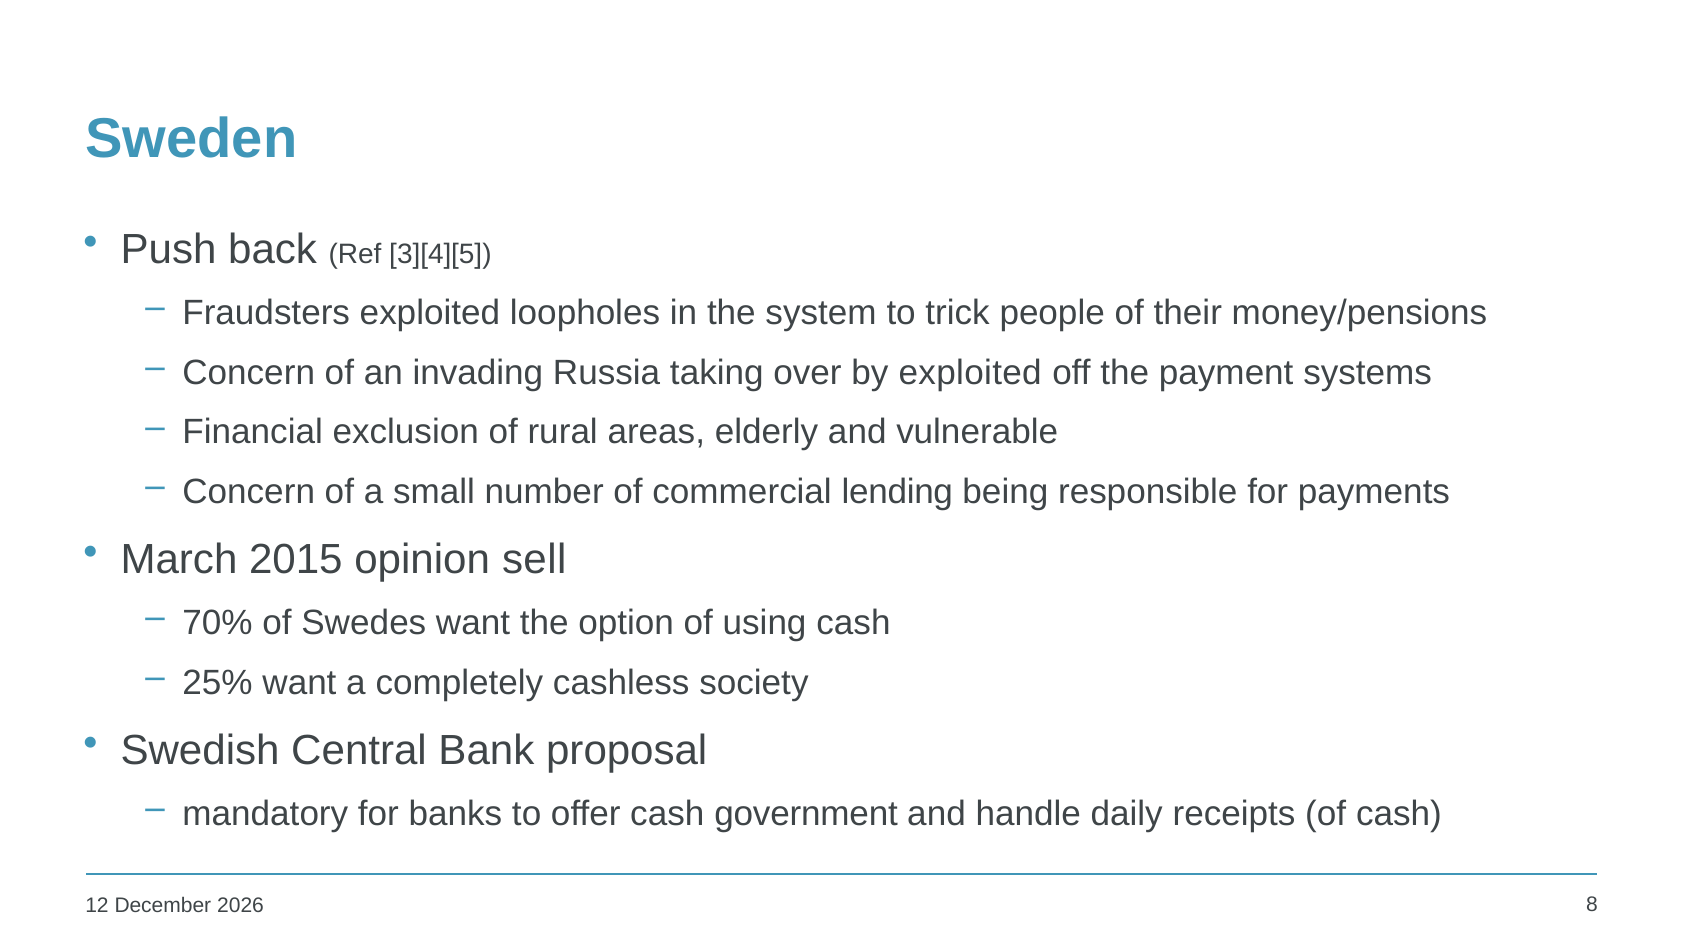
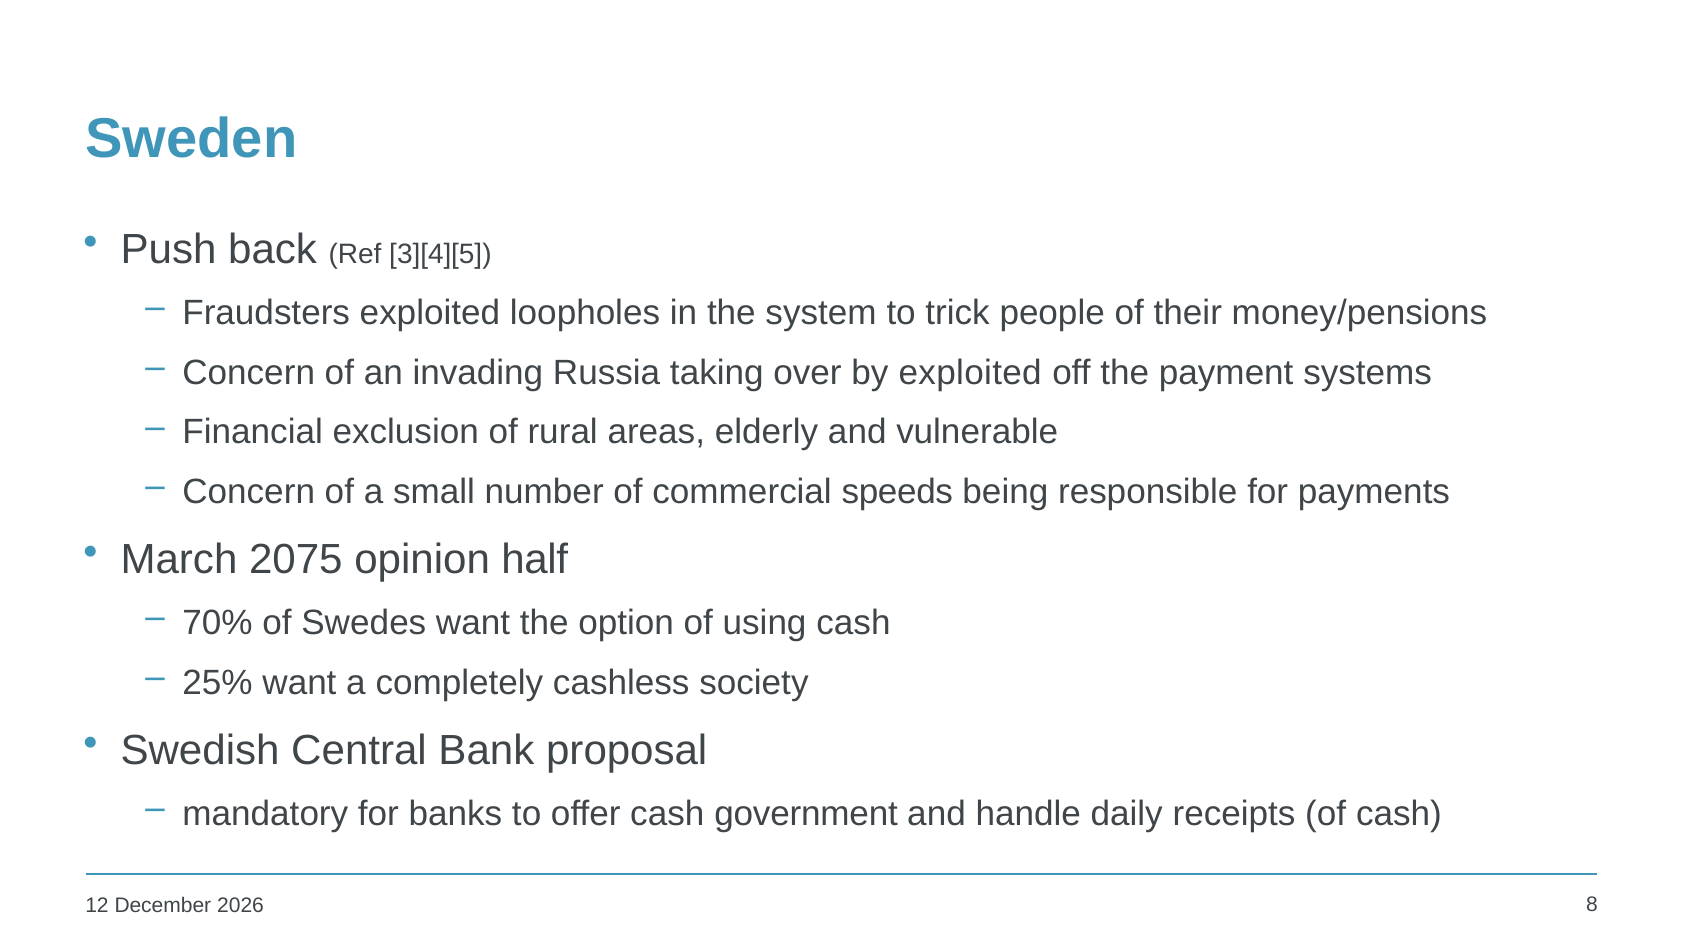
lending: lending -> speeds
2015: 2015 -> 2075
sell: sell -> half
